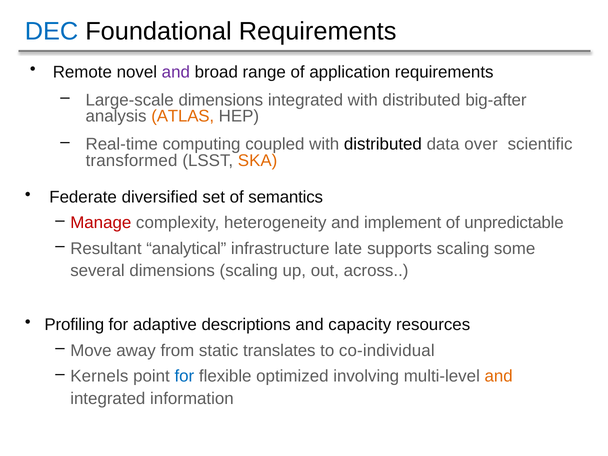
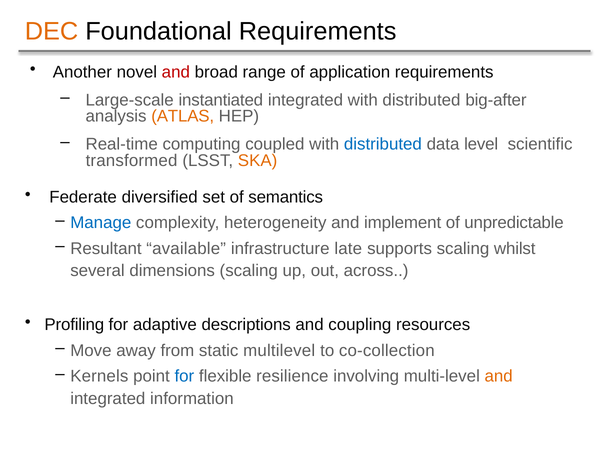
DEC colour: blue -> orange
Remote: Remote -> Another
and at (176, 72) colour: purple -> red
Large-scale dimensions: dimensions -> instantiated
distributed at (383, 144) colour: black -> blue
over: over -> level
Manage colour: red -> blue
analytical: analytical -> available
some: some -> whilst
capacity: capacity -> coupling
translates: translates -> multilevel
co-individual: co-individual -> co-collection
optimized: optimized -> resilience
